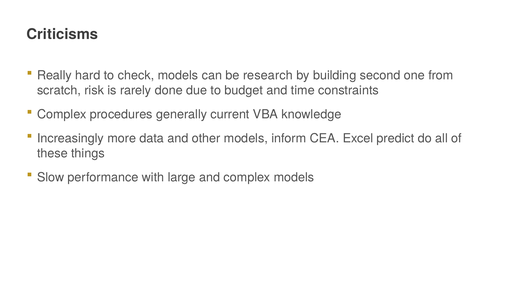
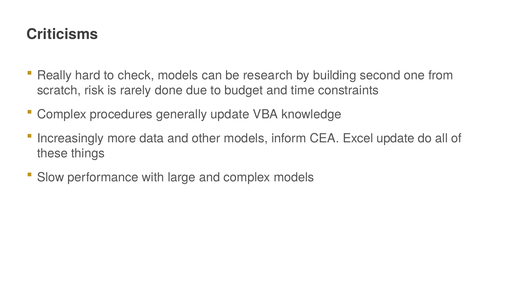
generally current: current -> update
Excel predict: predict -> update
